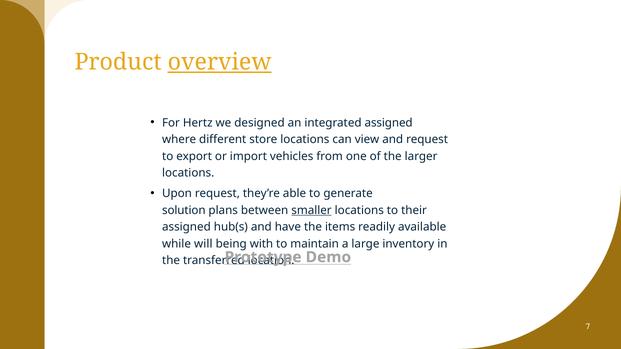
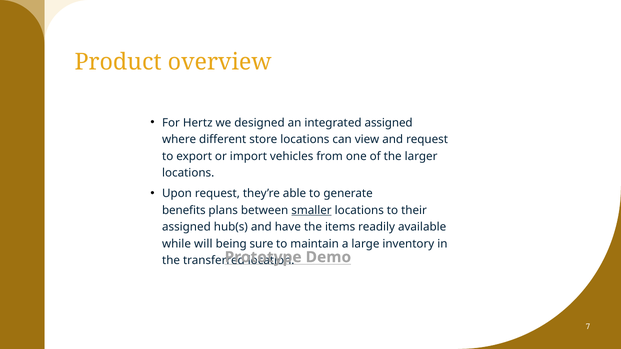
overview underline: present -> none
solution: solution -> benefits
with: with -> sure
